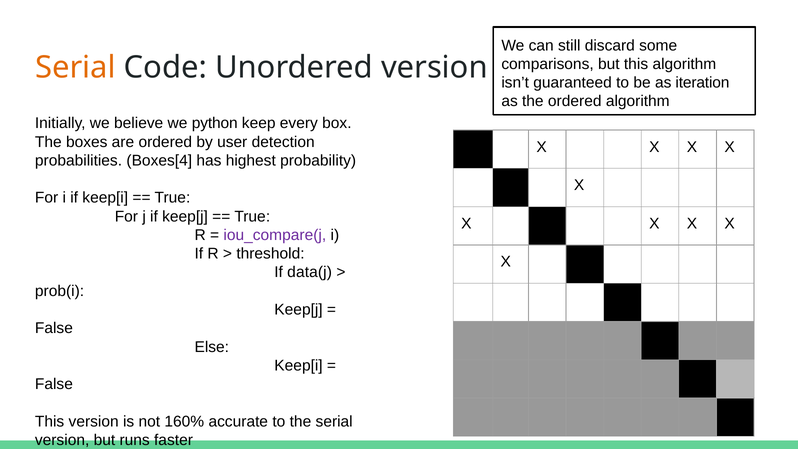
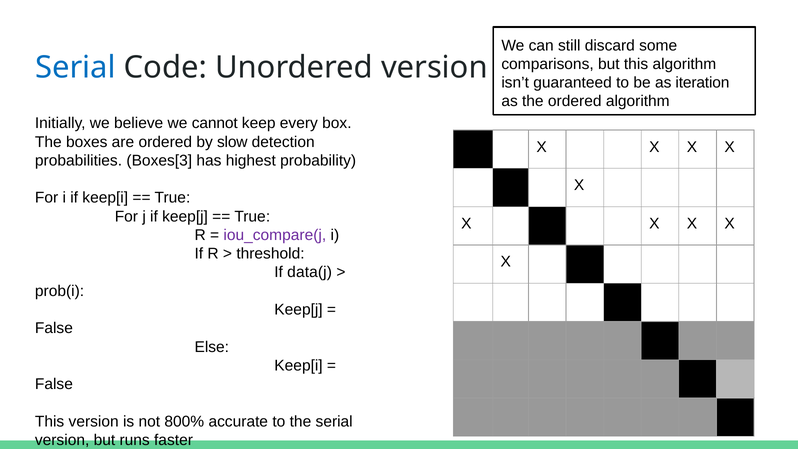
Serial at (76, 68) colour: orange -> blue
python: python -> cannot
user: user -> slow
Boxes[4: Boxes[4 -> Boxes[3
160%: 160% -> 800%
